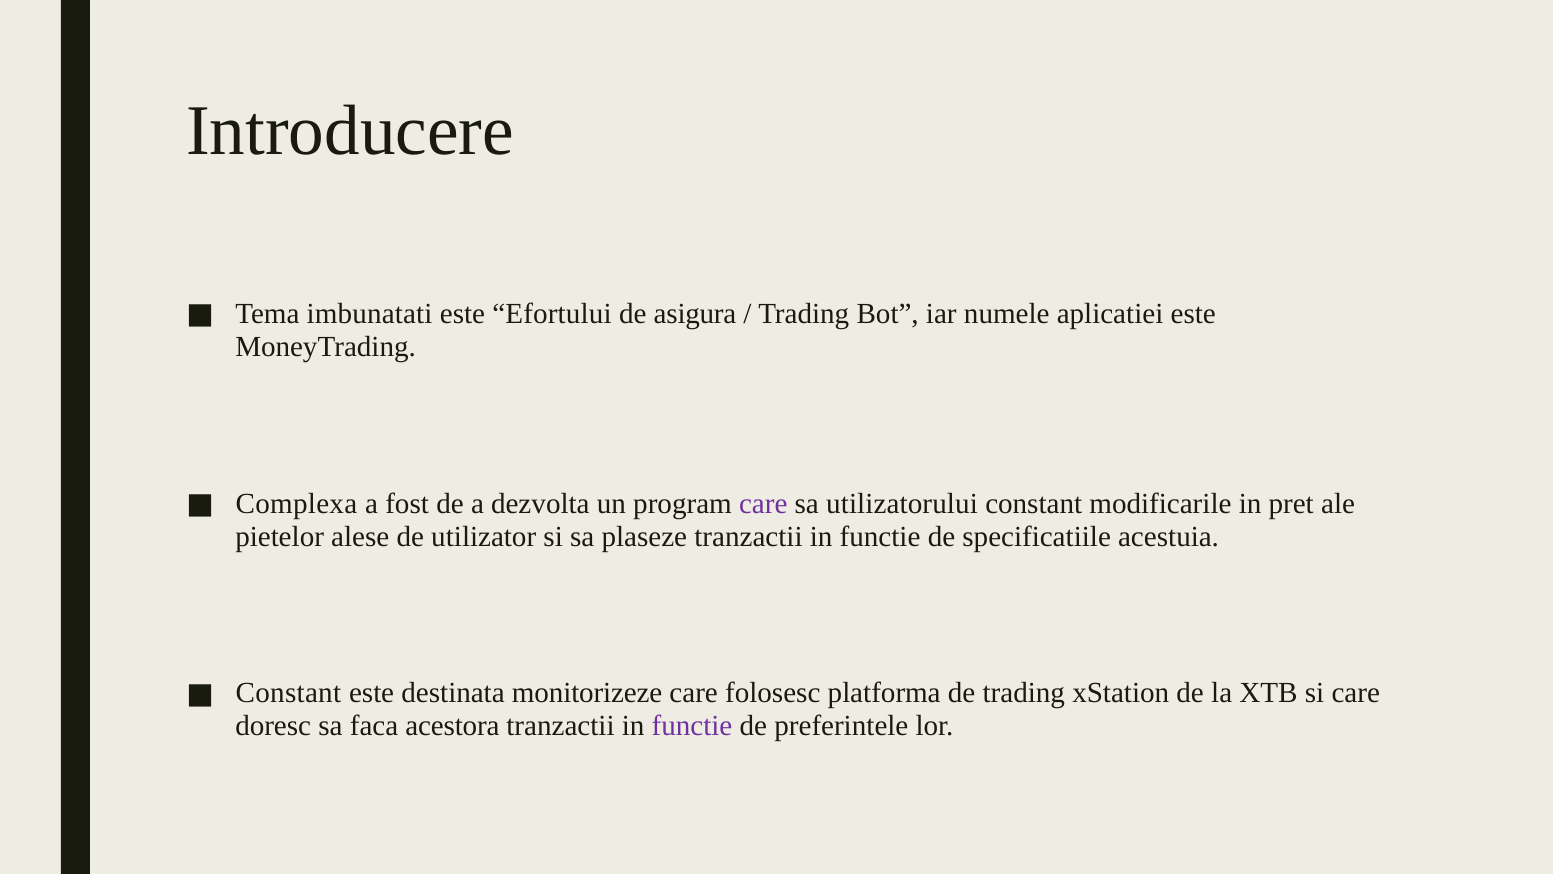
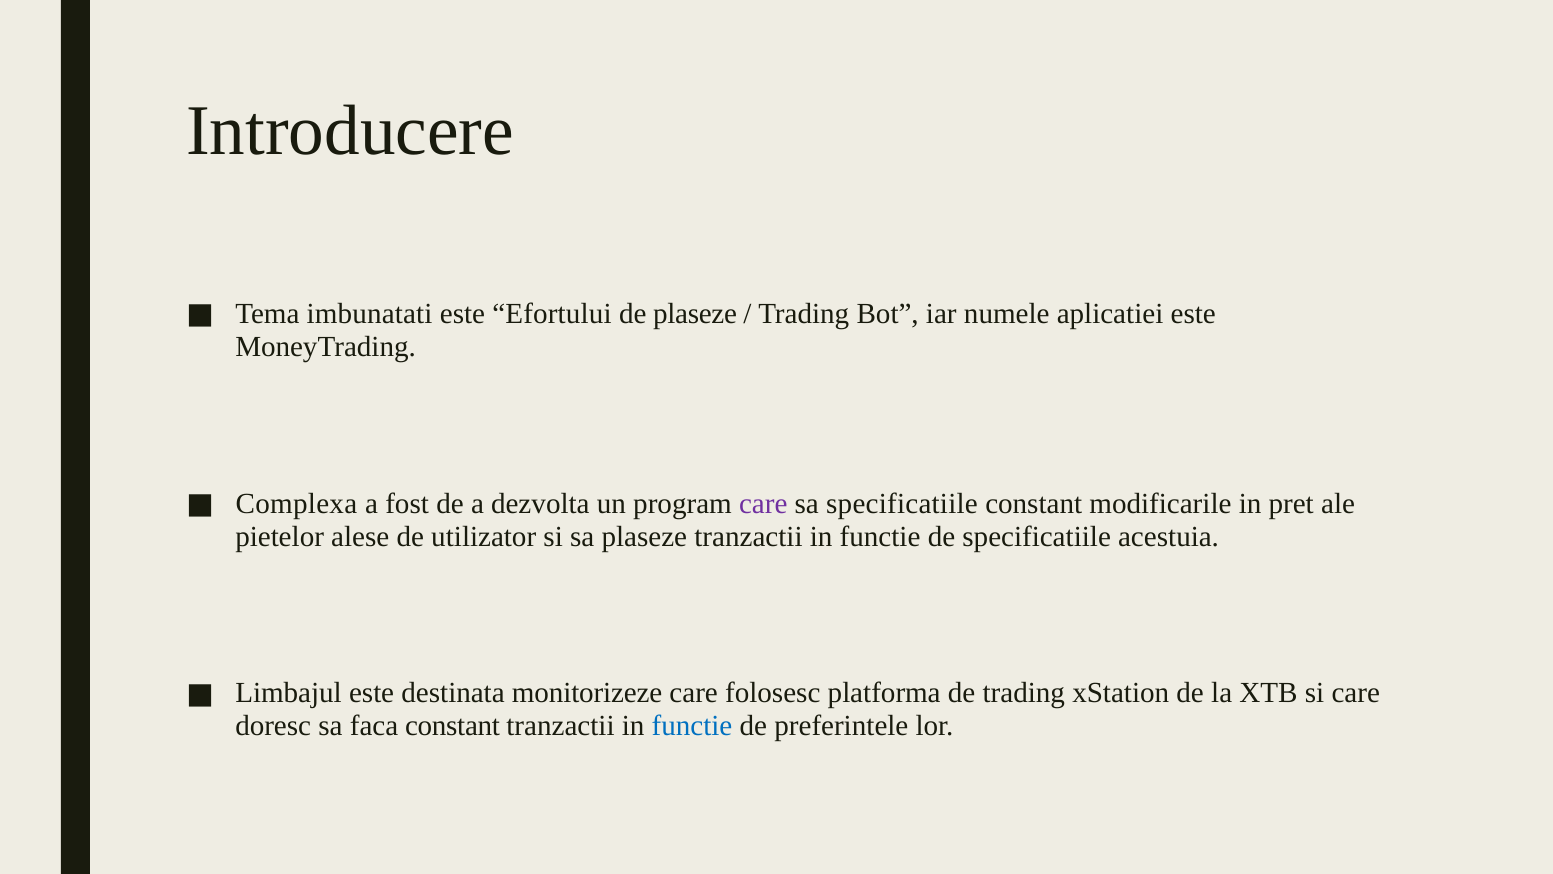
de asigura: asigura -> plaseze
sa utilizatorului: utilizatorului -> specificatiile
Constant at (288, 693): Constant -> Limbajul
faca acestora: acestora -> constant
functie at (692, 726) colour: purple -> blue
